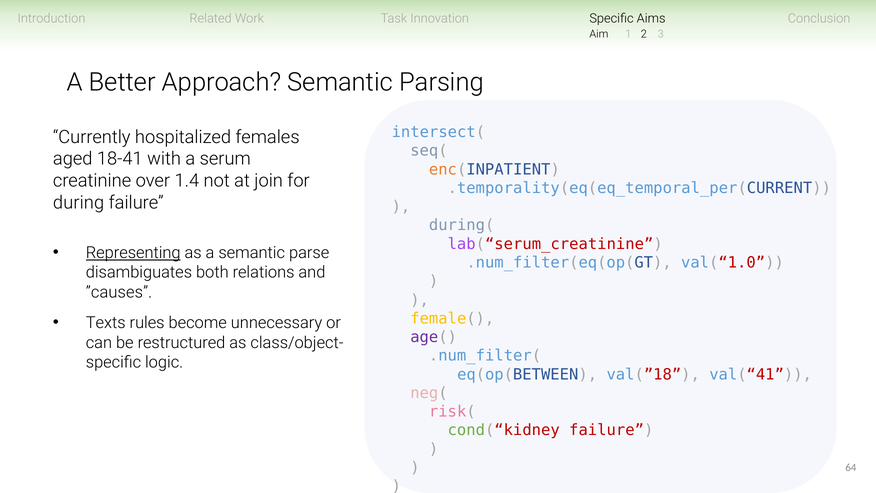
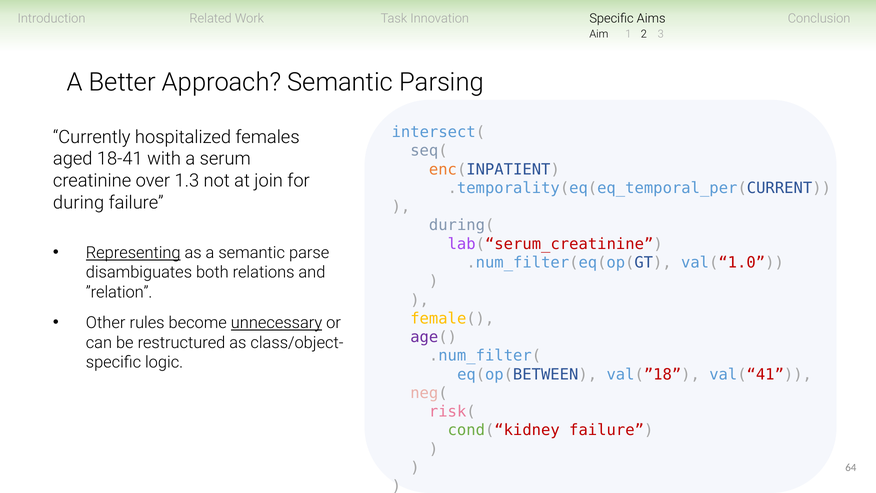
1.4: 1.4 -> 1.3
”causes: ”causes -> ”relation
Texts: Texts -> Other
unnecessary underline: none -> present
